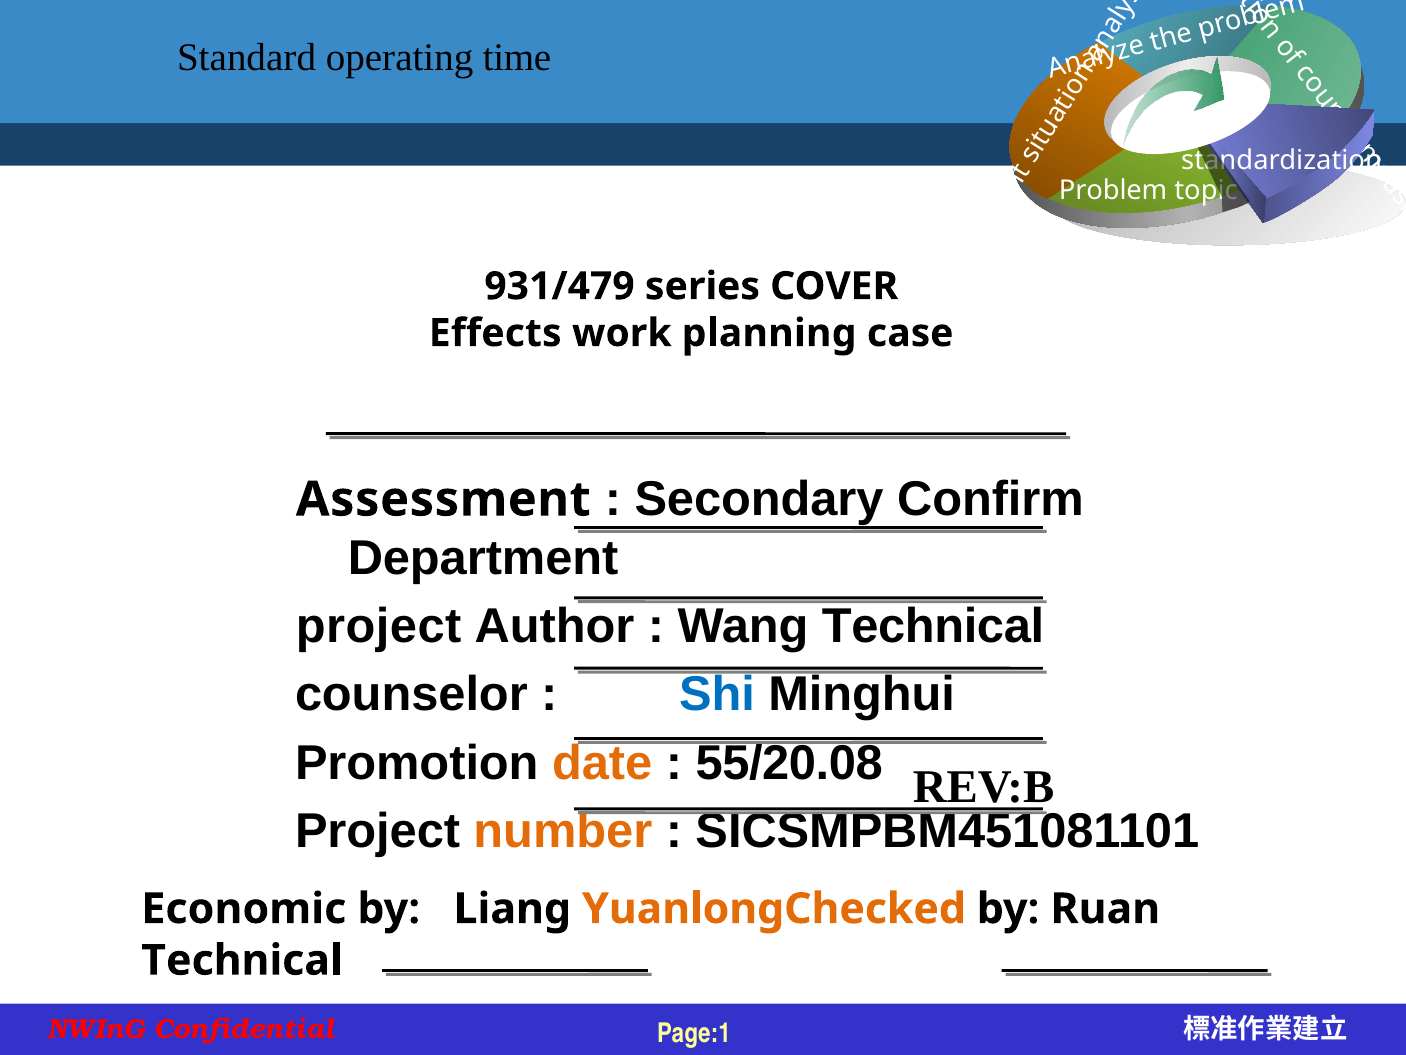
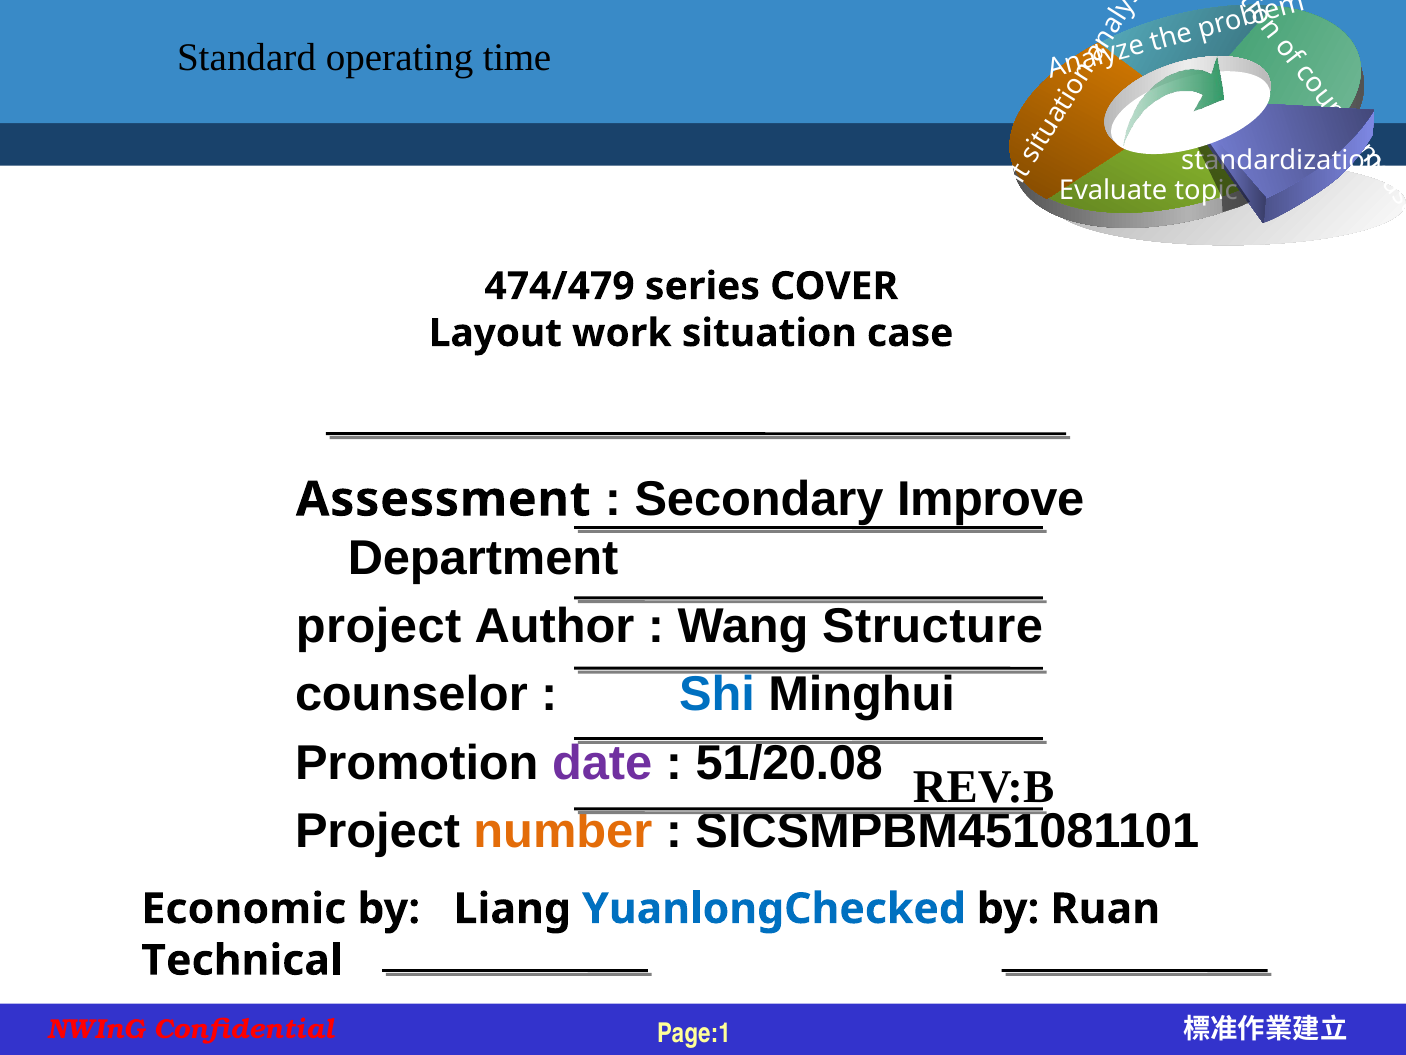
Problem: Problem -> Evaluate
931/479: 931/479 -> 474/479
Effects: Effects -> Layout
planning: planning -> situation
Confirm: Confirm -> Improve
Wang Technical: Technical -> Structure
date colour: orange -> purple
55/20.08: 55/20.08 -> 51/20.08
YuanlongChecked colour: orange -> blue
